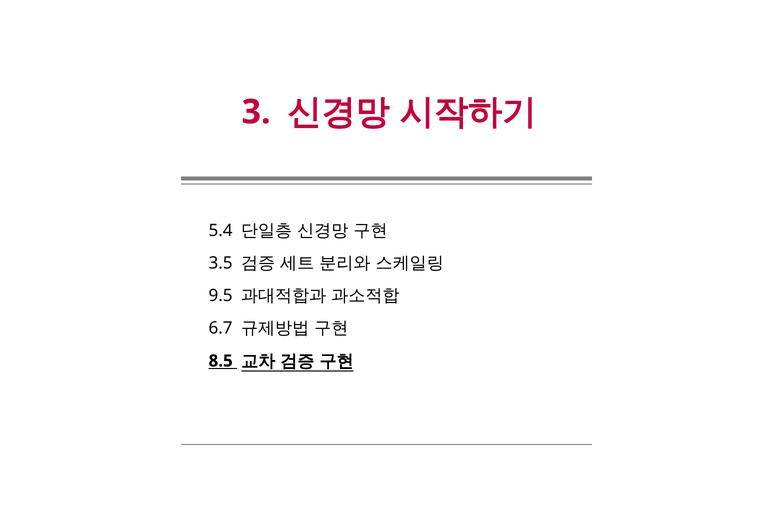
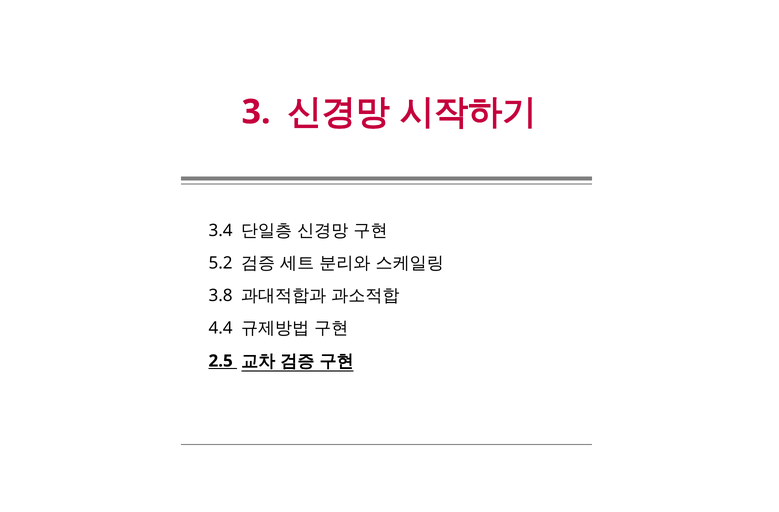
5.4: 5.4 -> 3.4
3.5: 3.5 -> 5.2
9.5: 9.5 -> 3.8
6.7: 6.7 -> 4.4
8.5: 8.5 -> 2.5
